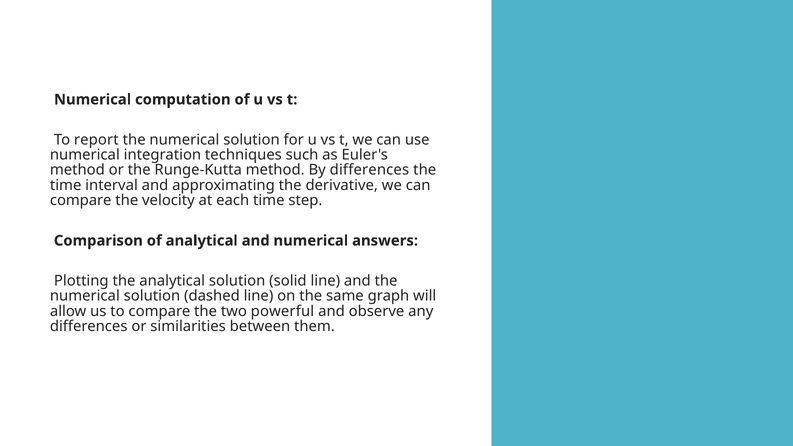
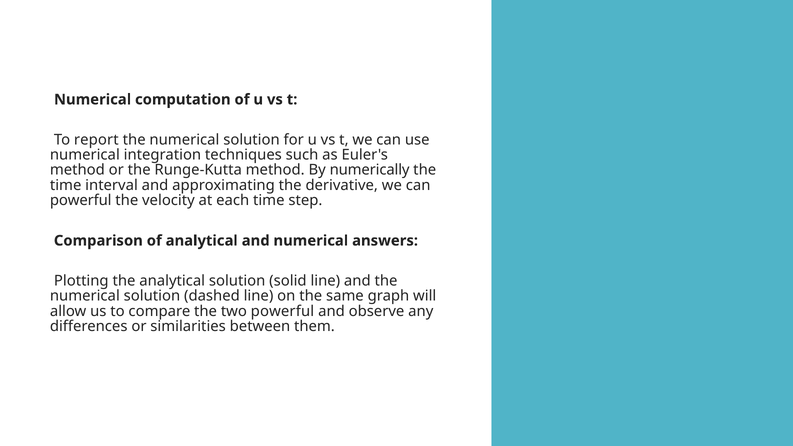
By differences: differences -> numerically
compare at (81, 200): compare -> powerful
